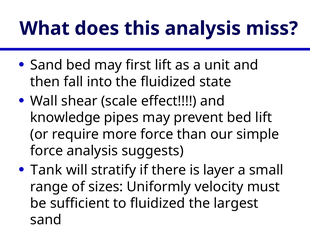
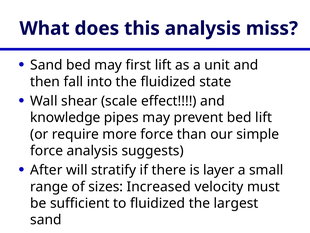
Tank: Tank -> After
Uniformly: Uniformly -> Increased
